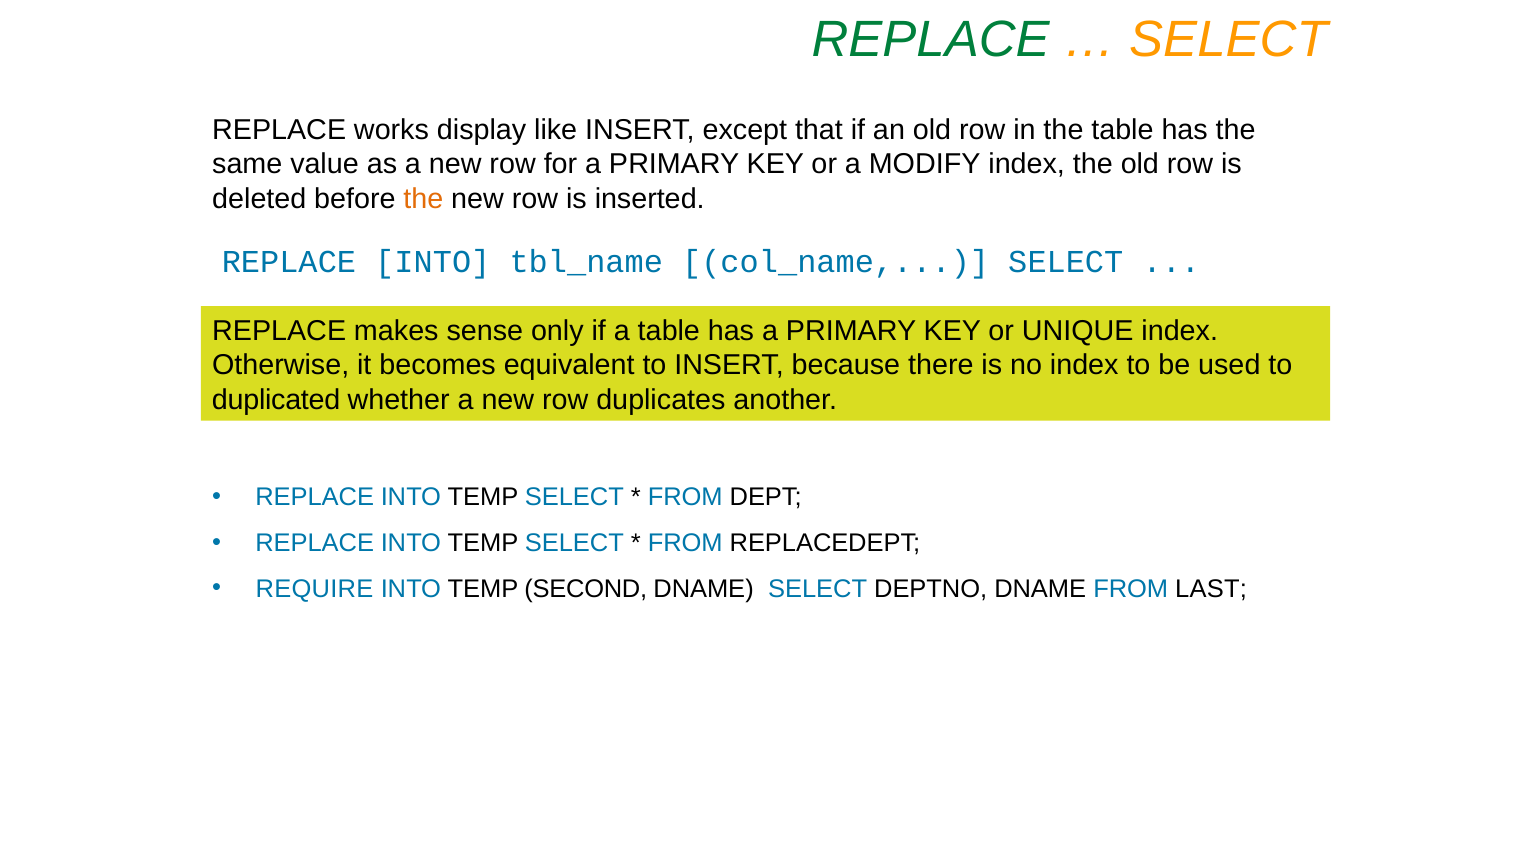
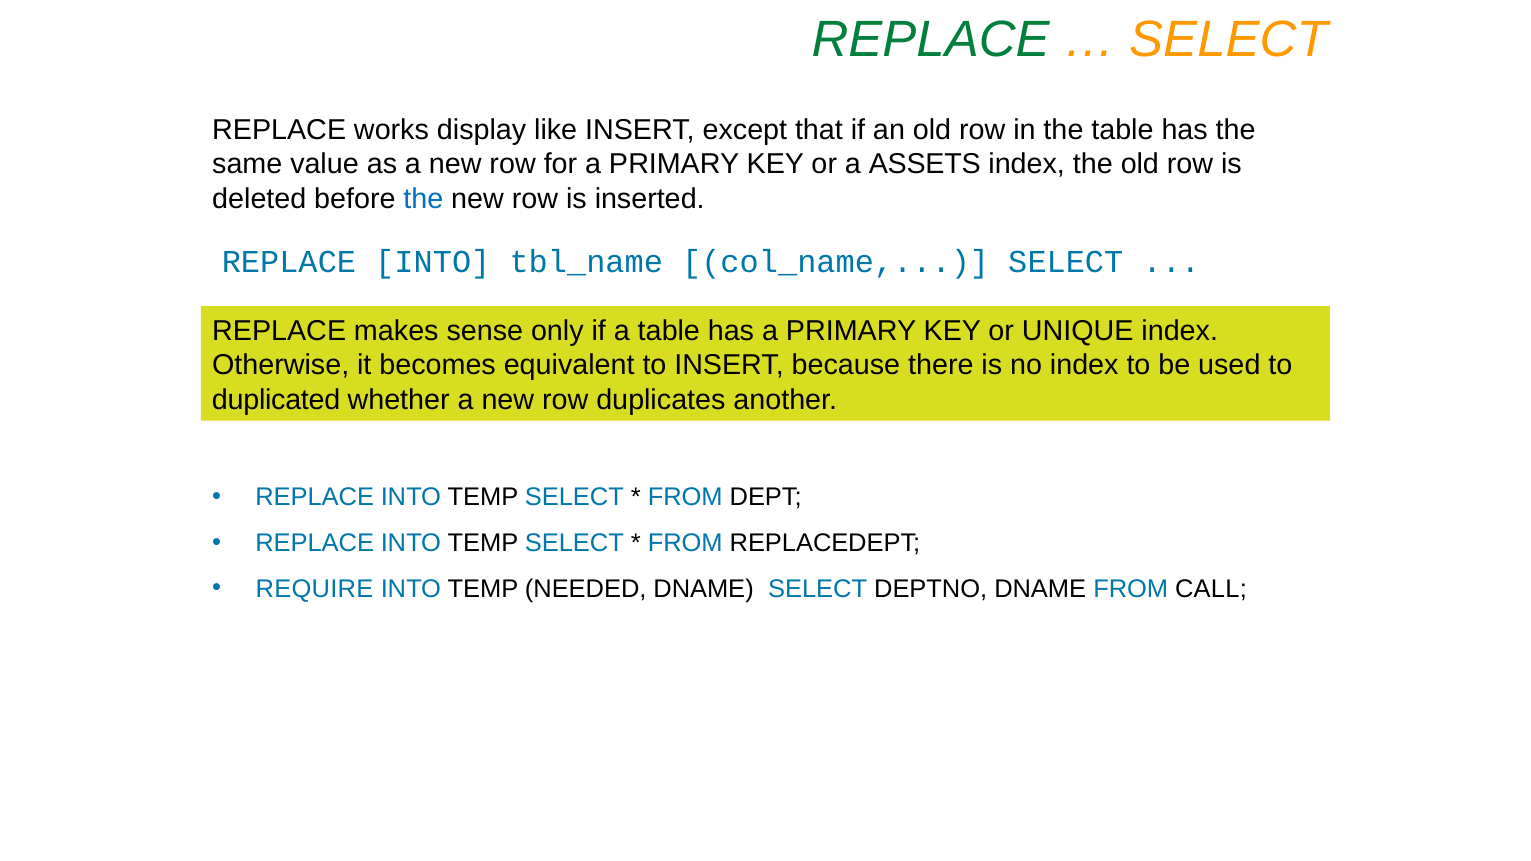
MODIFY: MODIFY -> ASSETS
the at (423, 199) colour: orange -> blue
SECOND: SECOND -> NEEDED
LAST: LAST -> CALL
